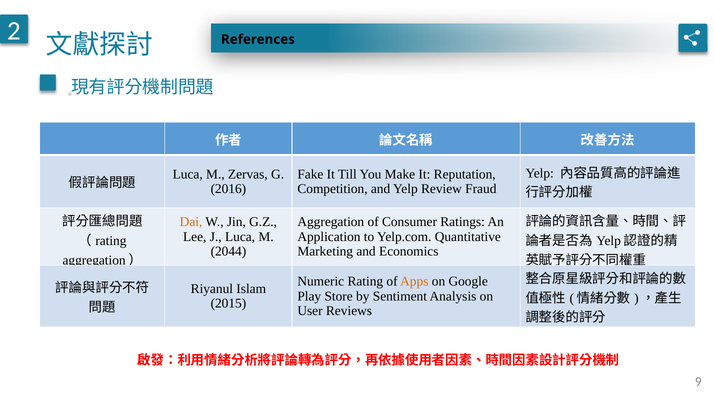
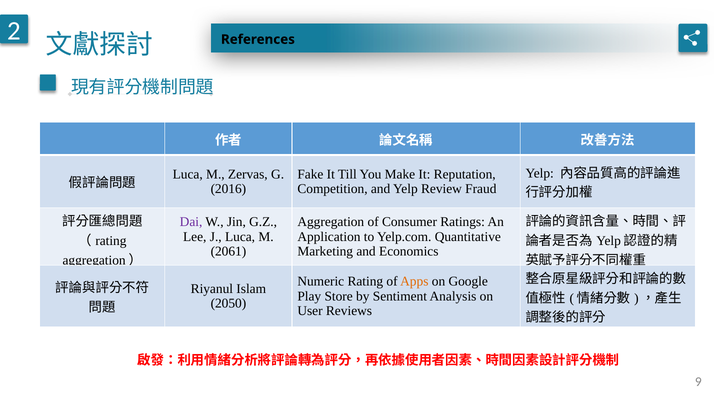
Dai colour: orange -> purple
2044: 2044 -> 2061
2015: 2015 -> 2050
